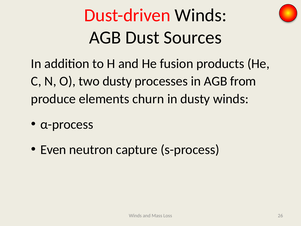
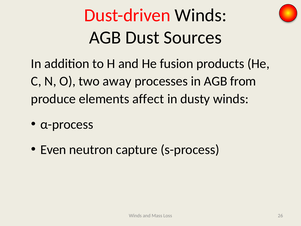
two dusty: dusty -> away
churn: churn -> affect
